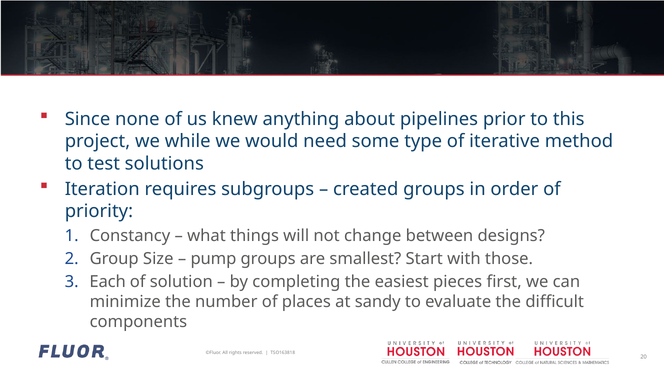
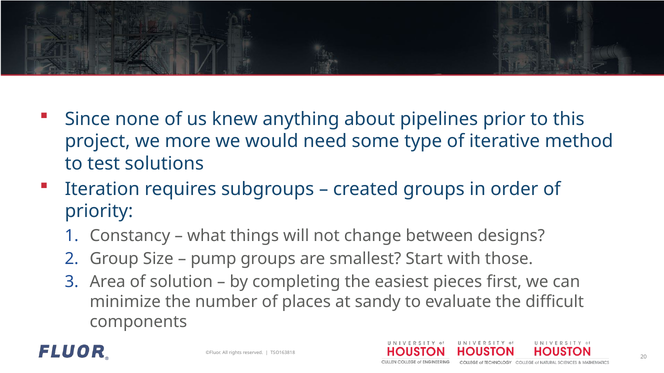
while: while -> more
Each: Each -> Area
